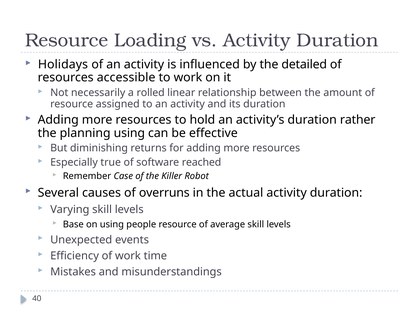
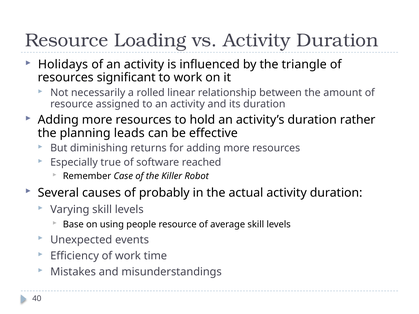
detailed: detailed -> triangle
accessible: accessible -> significant
planning using: using -> leads
overruns: overruns -> probably
